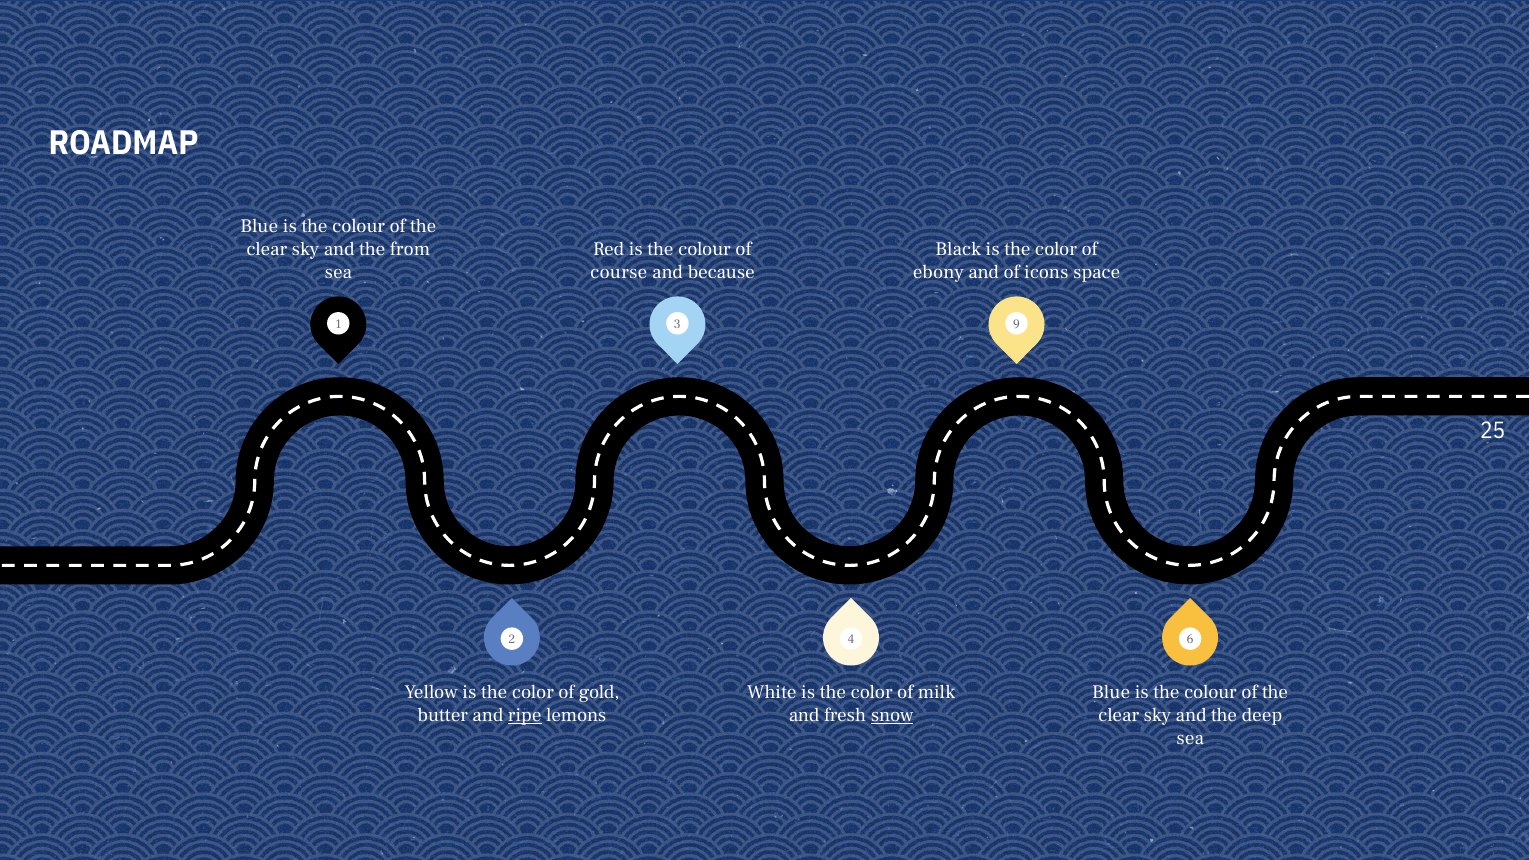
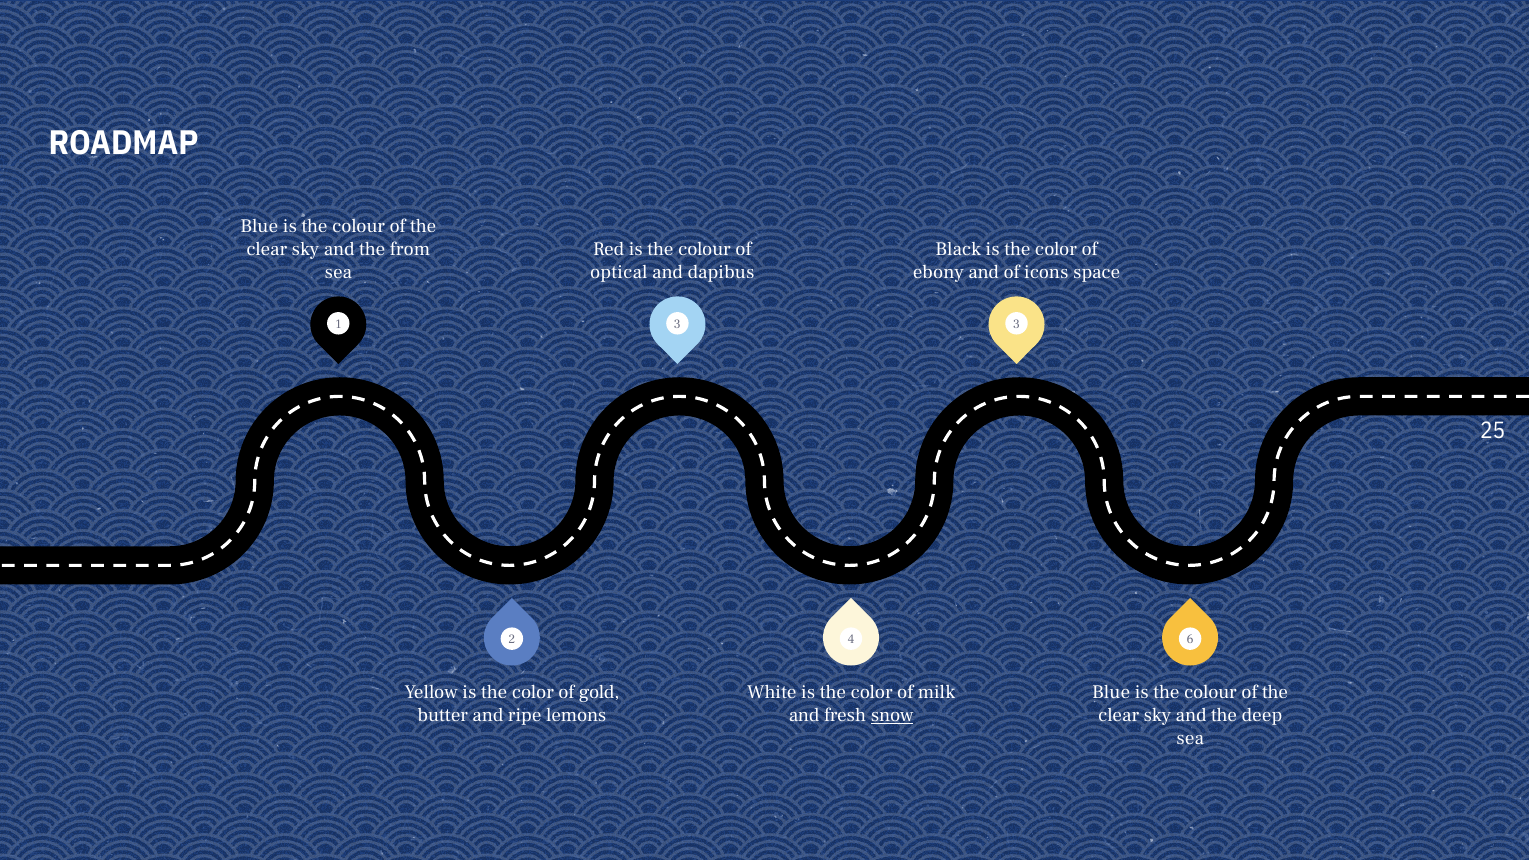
course: course -> optical
because: because -> dapibus
3 9: 9 -> 3
ripe underline: present -> none
